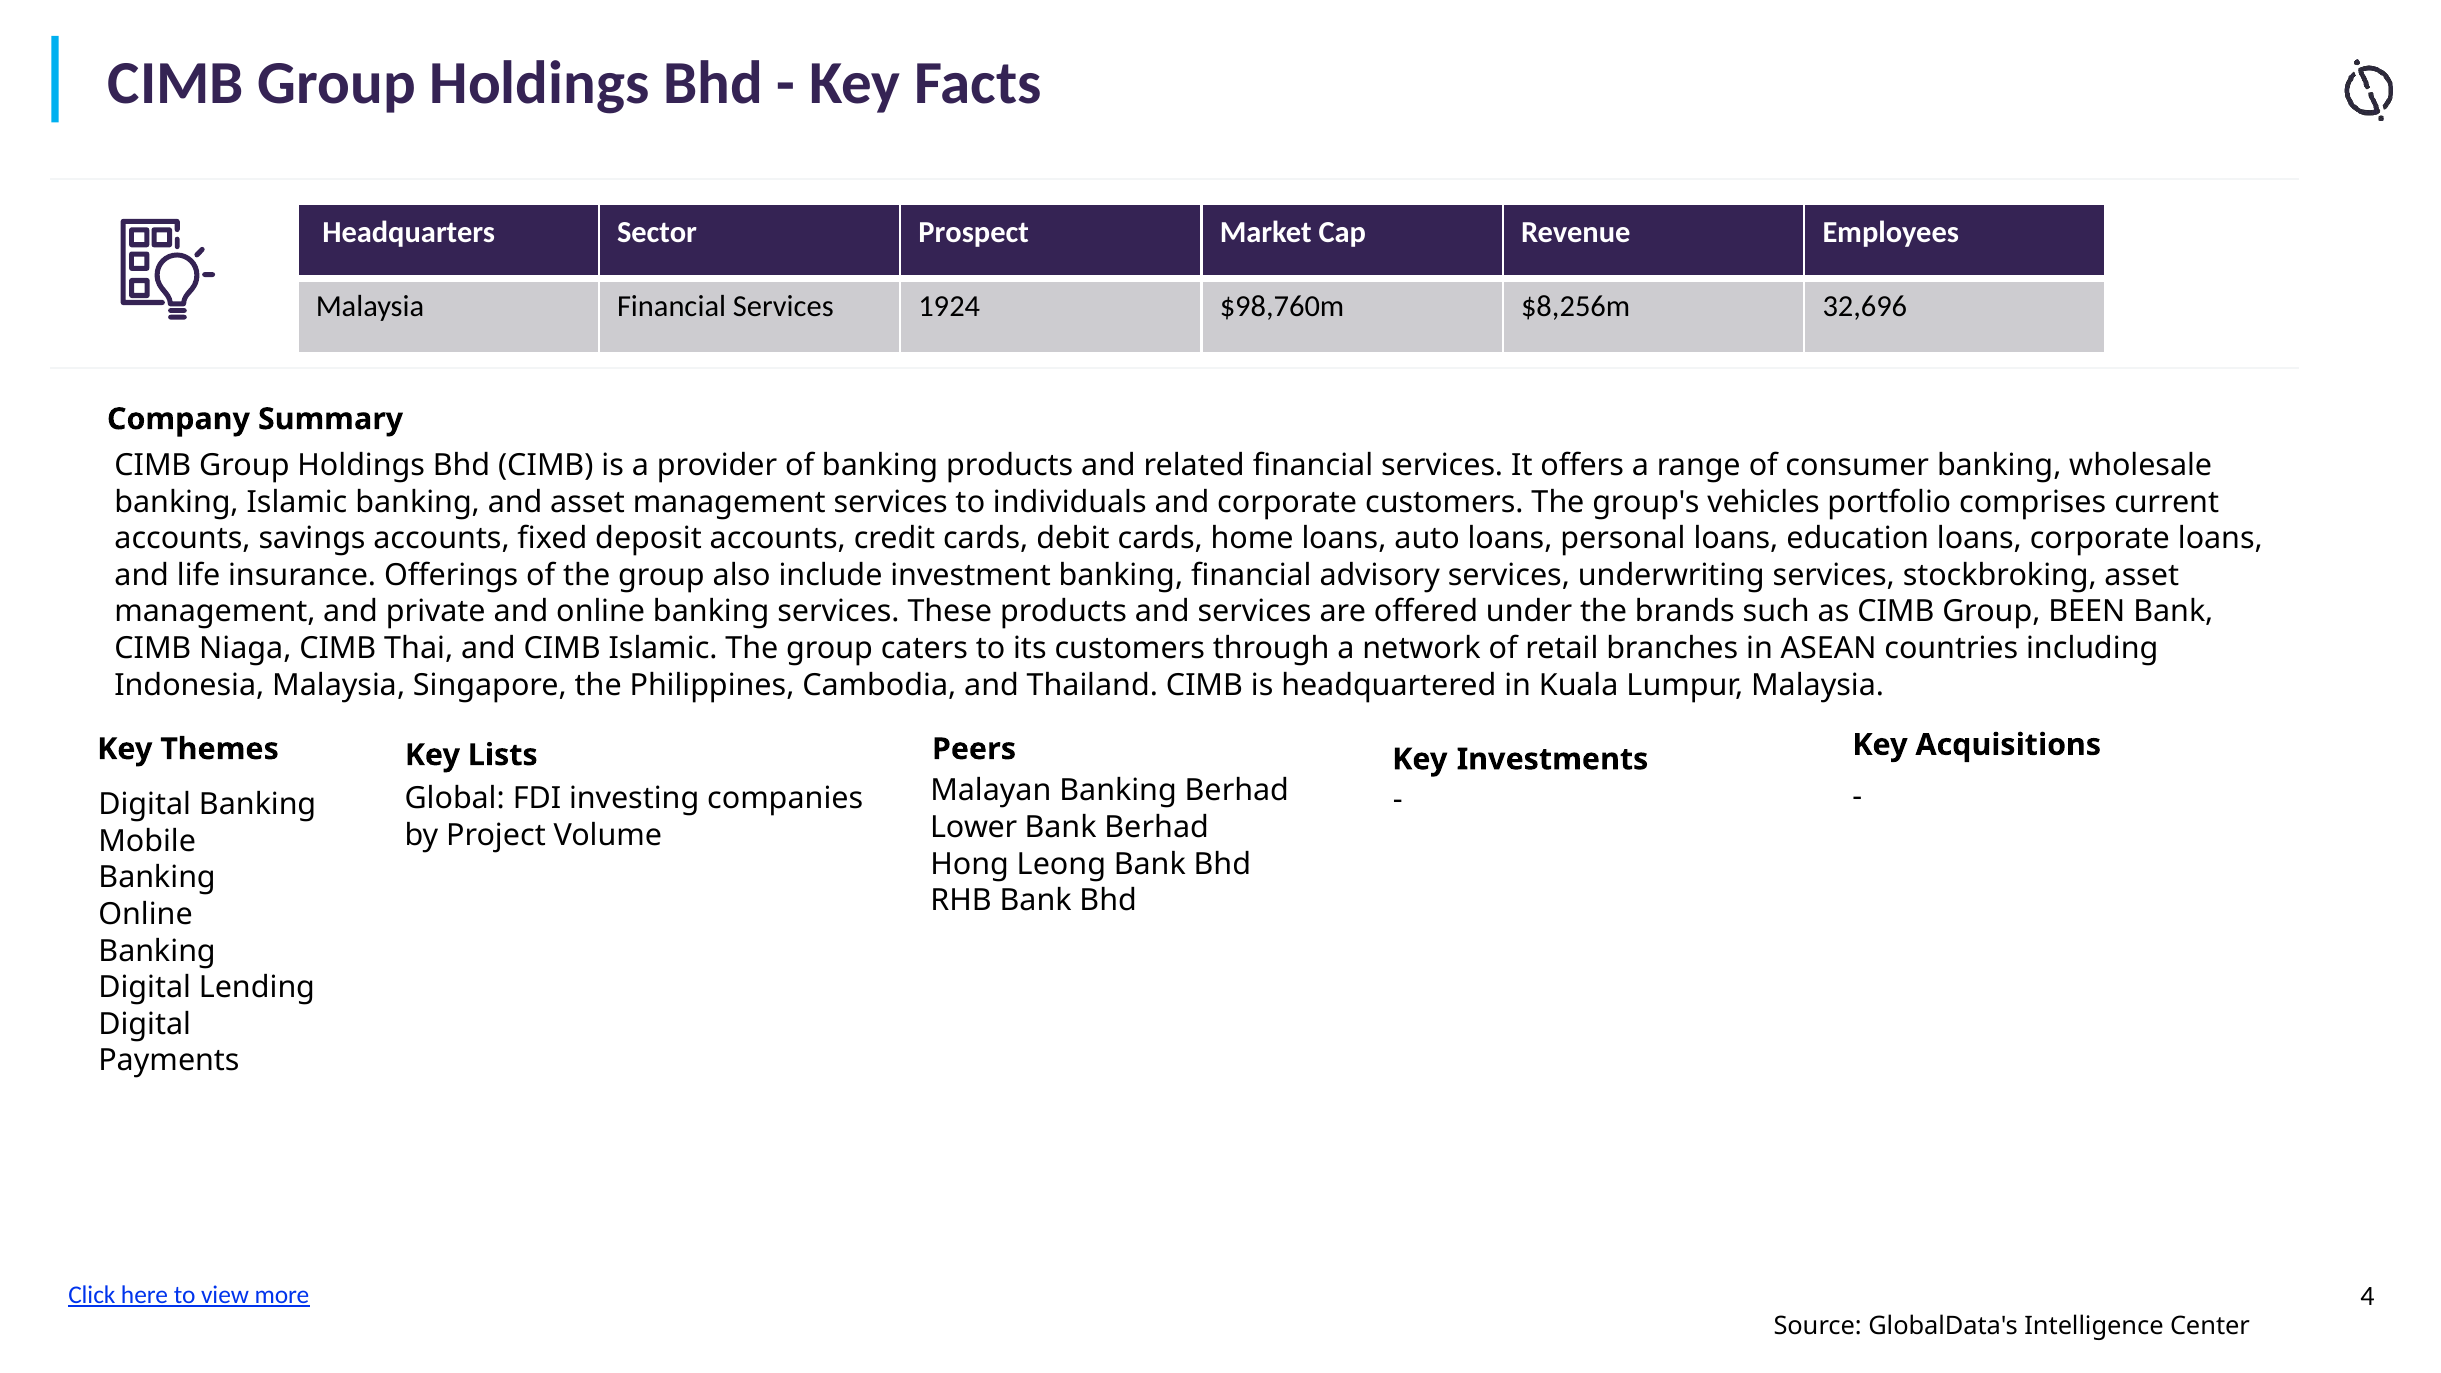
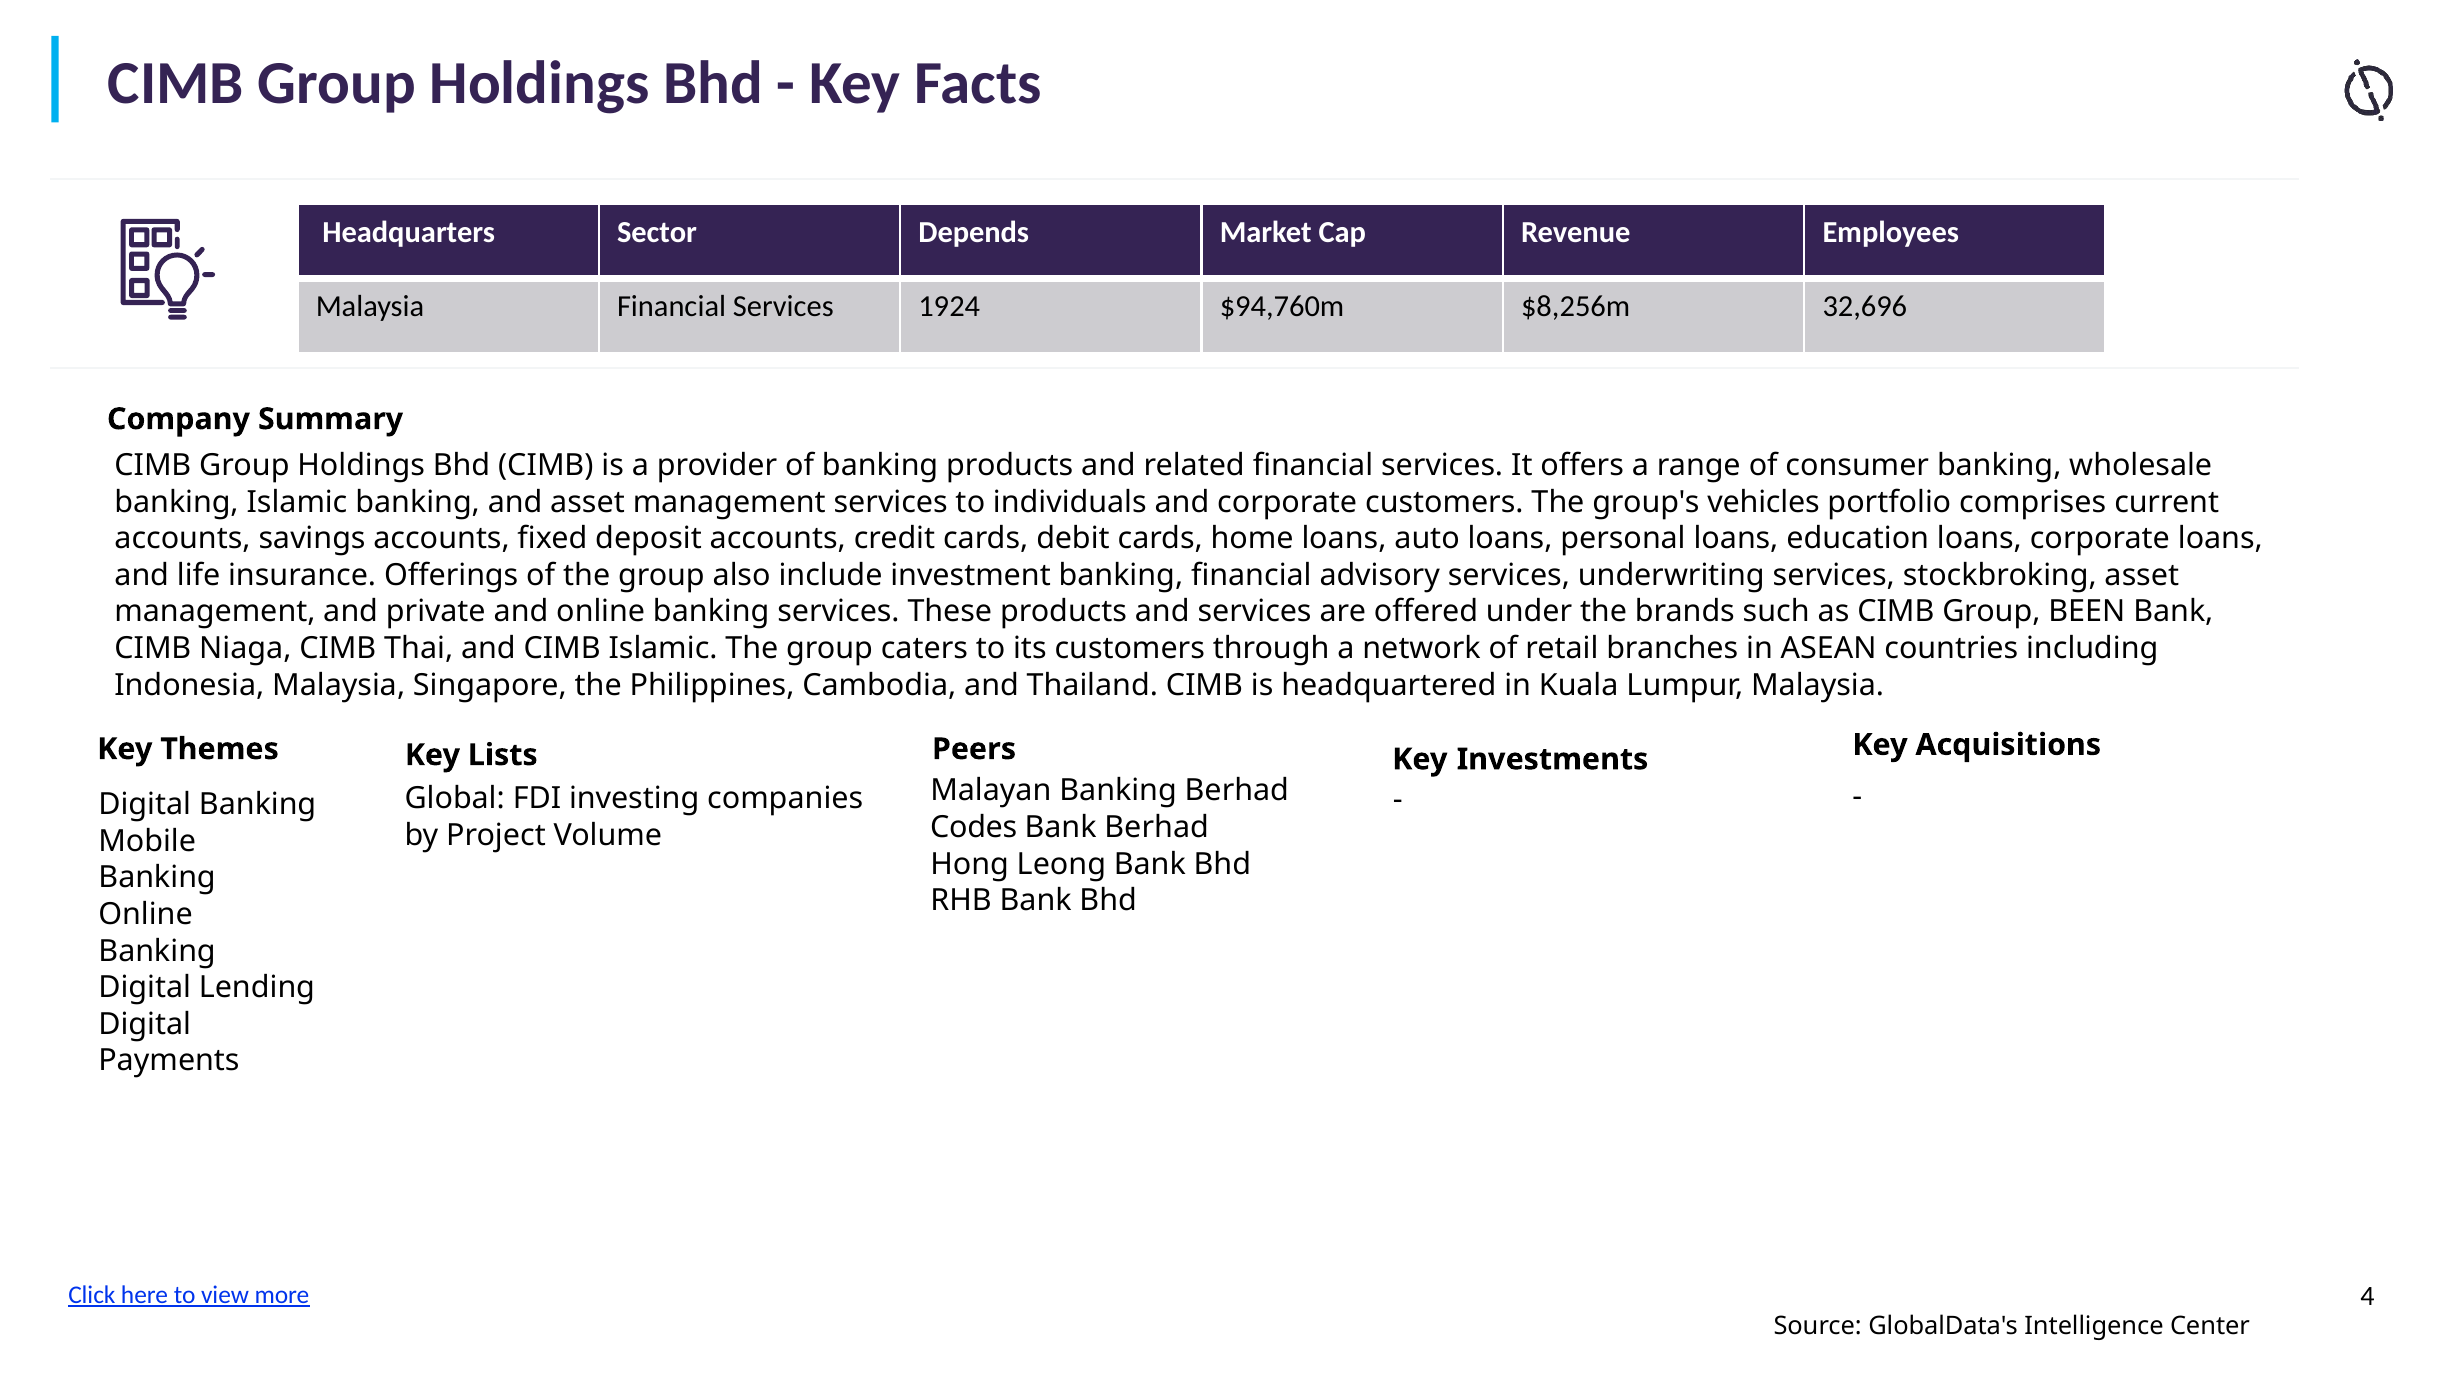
Prospect: Prospect -> Depends
$98,760m: $98,760m -> $94,760m
Lower: Lower -> Codes
